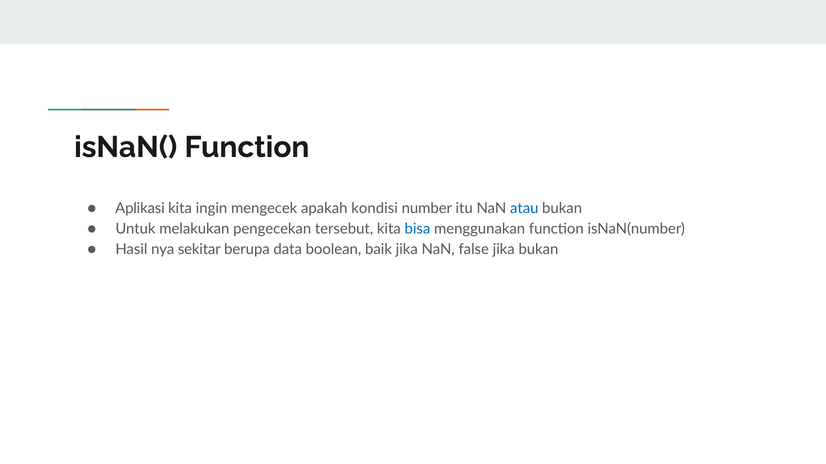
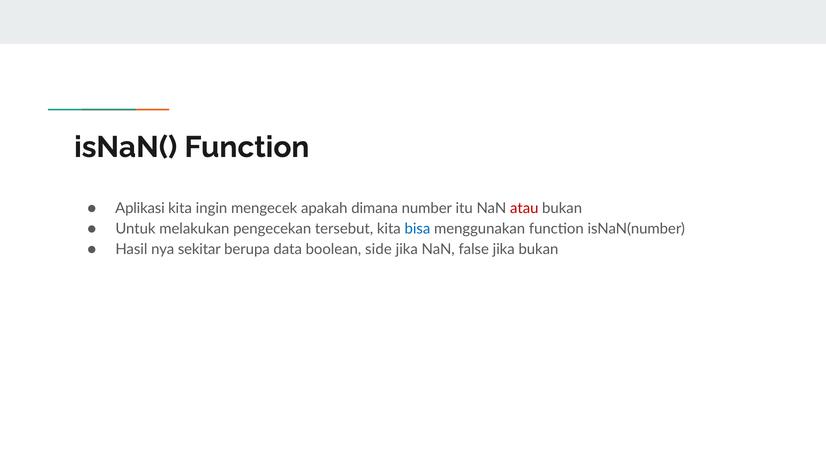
kondisi: kondisi -> dimana
atau colour: blue -> red
baik: baik -> side
